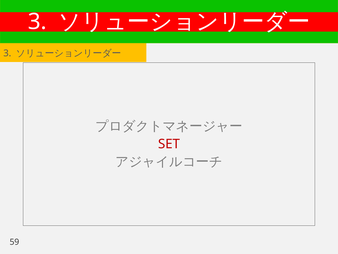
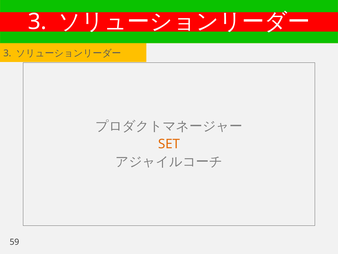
SET colour: red -> orange
